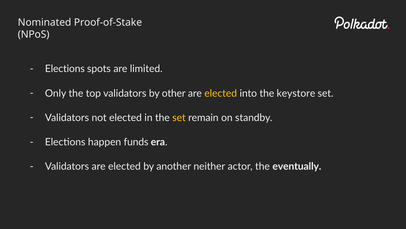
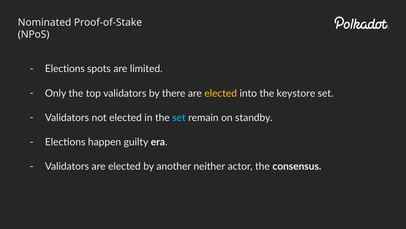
other: other -> there
set at (179, 117) colour: yellow -> light blue
funds: funds -> guilty
eventually: eventually -> consensus
